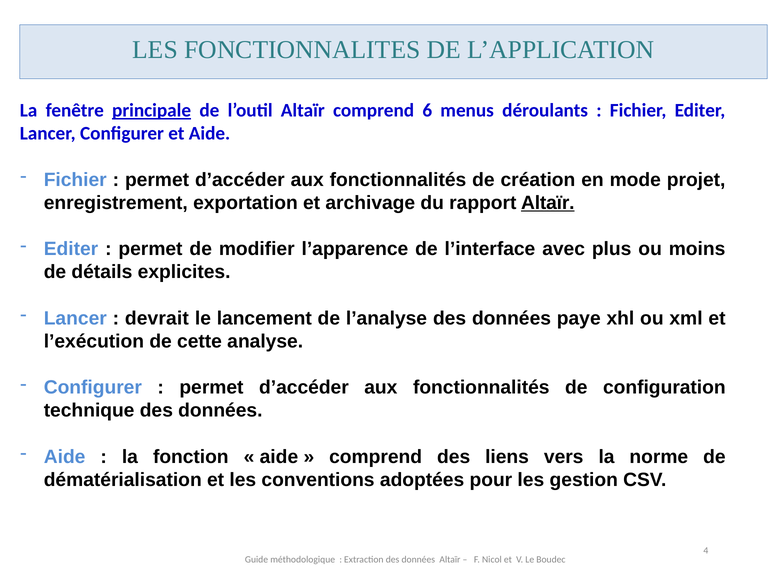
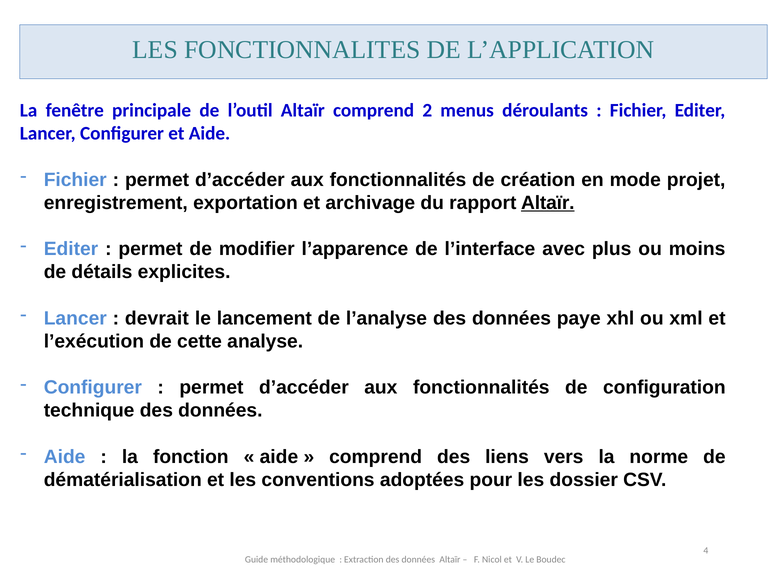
principale underline: present -> none
6: 6 -> 2
gestion: gestion -> dossier
